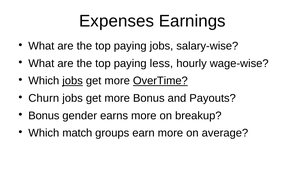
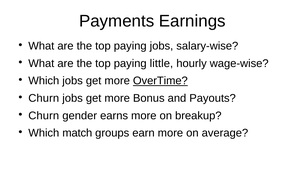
Expenses: Expenses -> Payments
less: less -> little
jobs at (73, 81) underline: present -> none
Bonus at (44, 116): Bonus -> Churn
